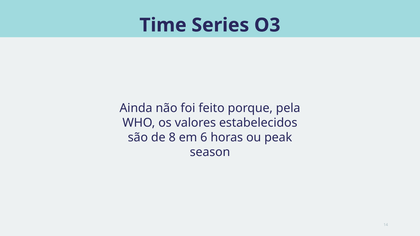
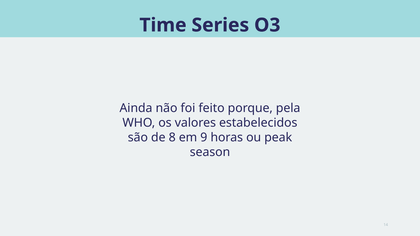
6: 6 -> 9
